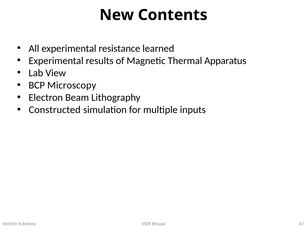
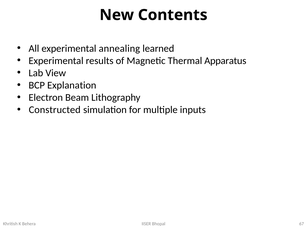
resistance: resistance -> annealing
Microscopy: Microscopy -> Explanation
